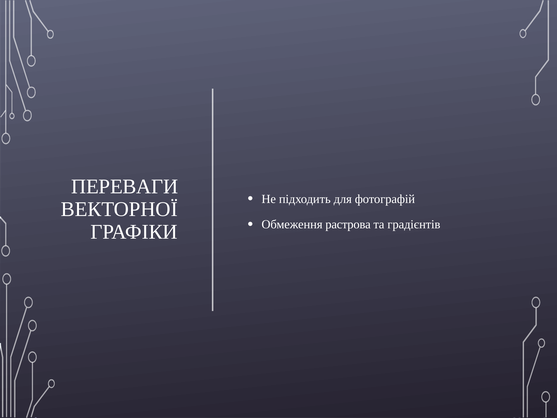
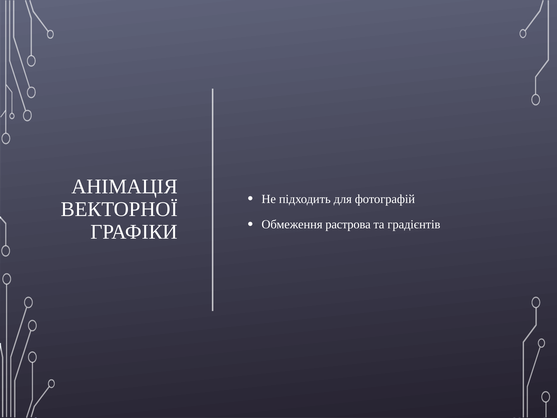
ПЕРЕВАГИ: ПЕРЕВАГИ -> АНІМАЦІЯ
